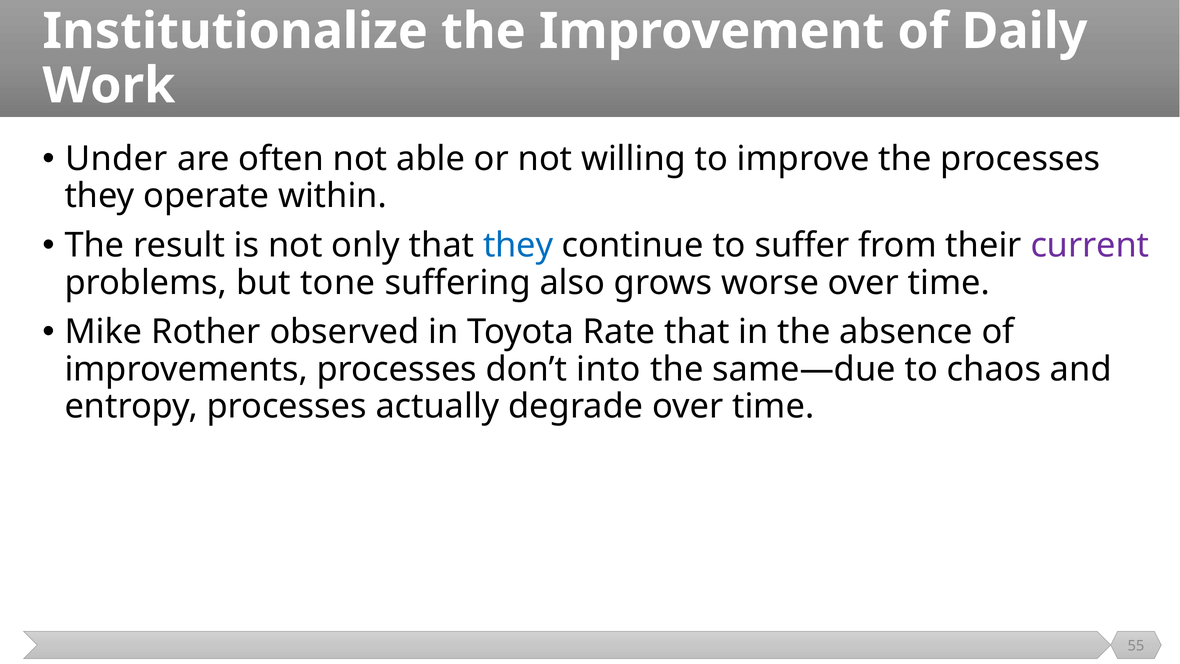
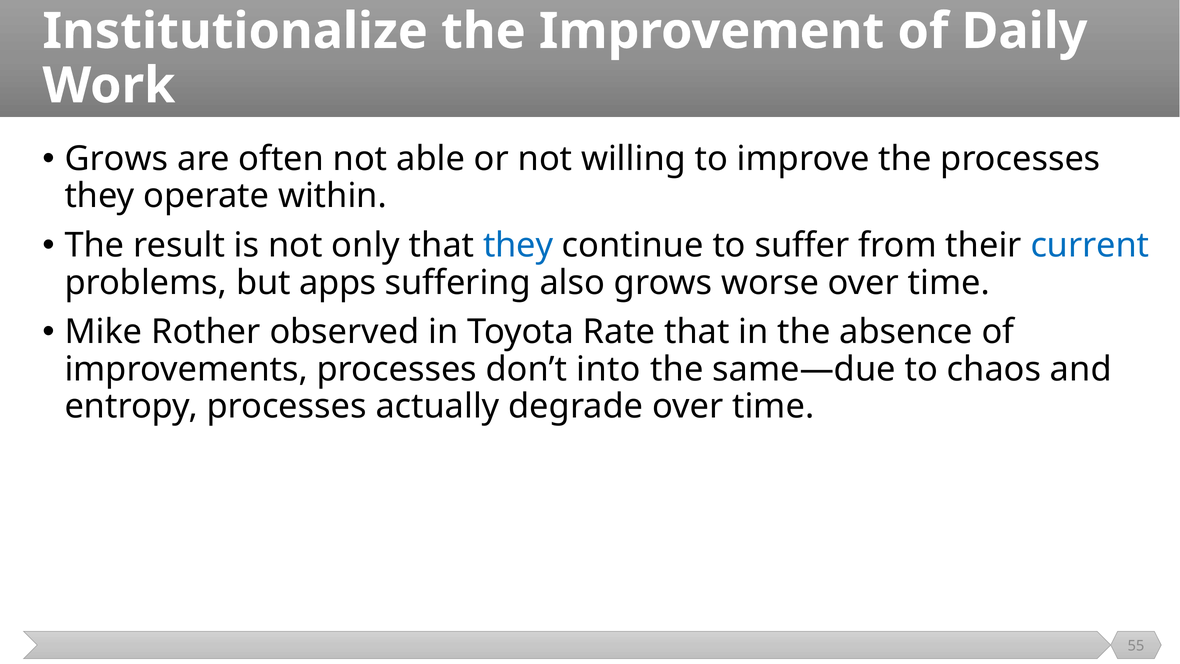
Under at (116, 159): Under -> Grows
current colour: purple -> blue
tone: tone -> apps
